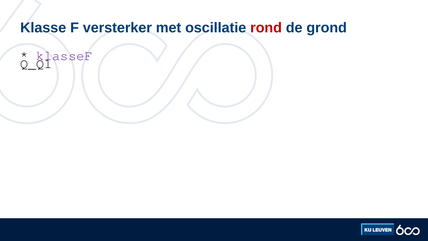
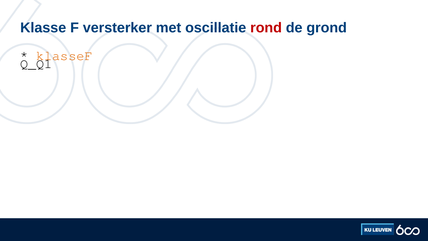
klasseF colour: purple -> orange
